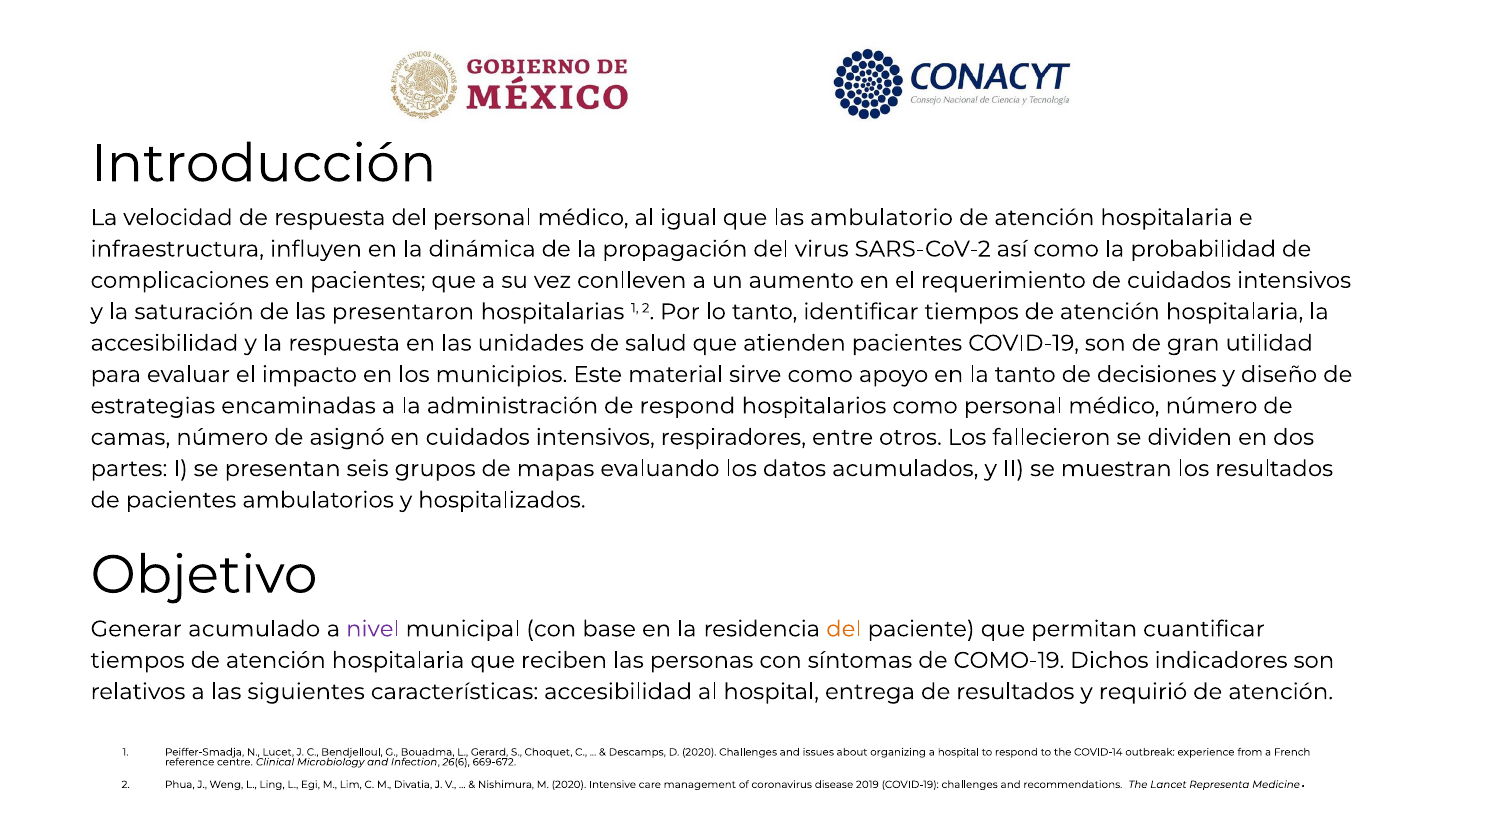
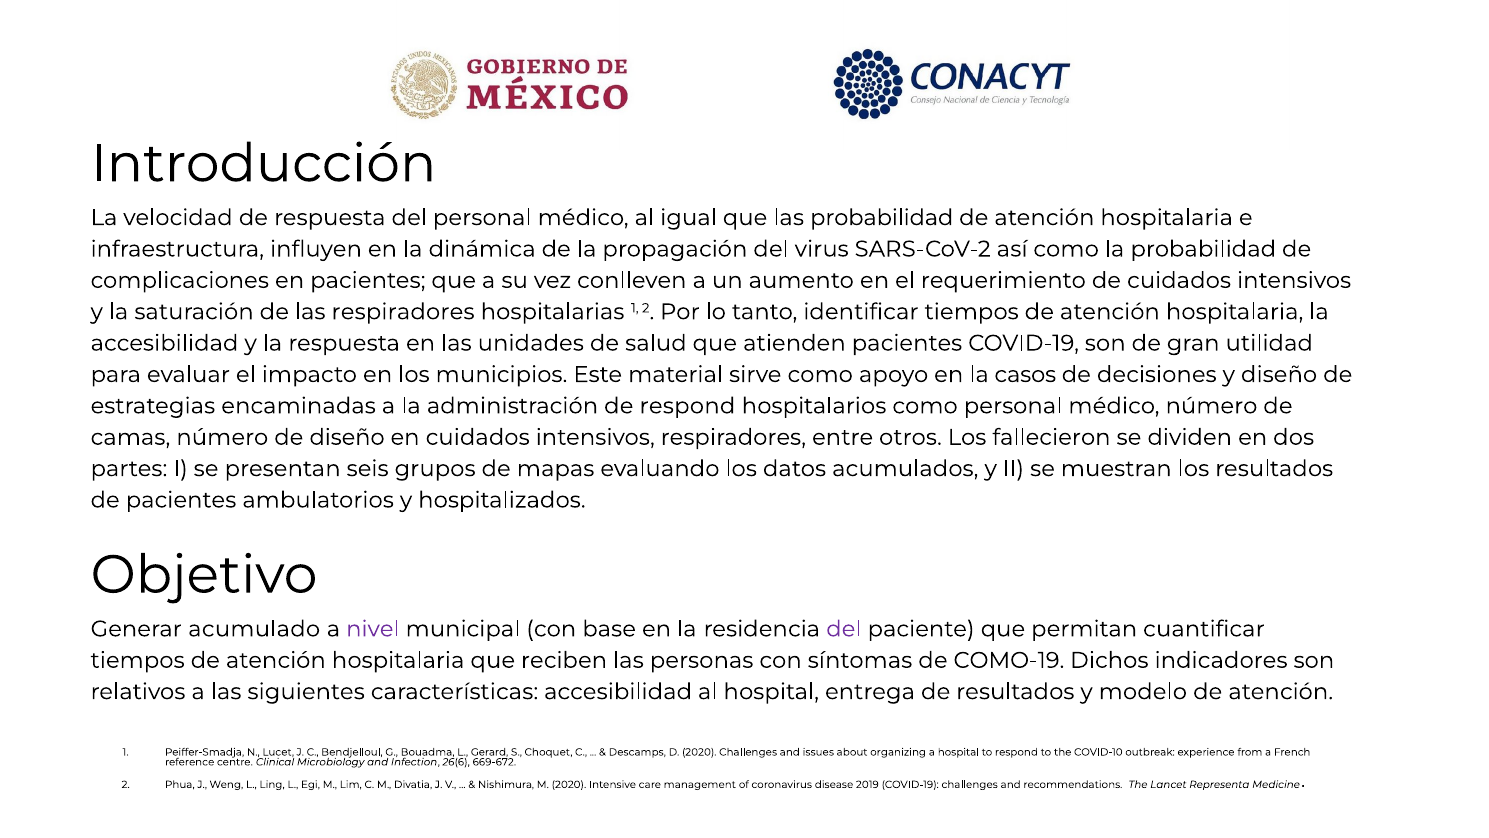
las ambulatorio: ambulatorio -> probabilidad
las presentaron: presentaron -> respiradores
la tanto: tanto -> casos
de asignó: asignó -> diseño
del at (844, 629) colour: orange -> purple
requirió: requirió -> modelo
COVID-14: COVID-14 -> COVID-10
